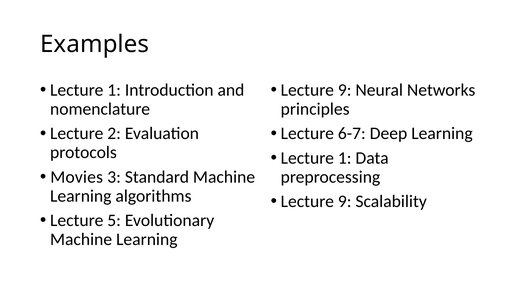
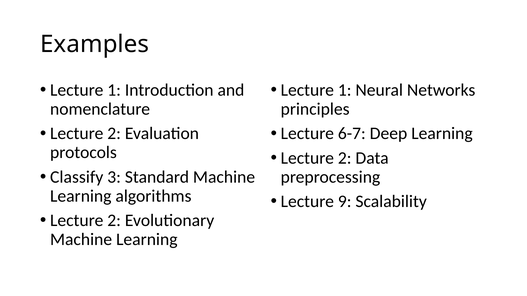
9 at (345, 90): 9 -> 1
1 at (345, 158): 1 -> 2
Movies: Movies -> Classify
5 at (114, 221): 5 -> 2
